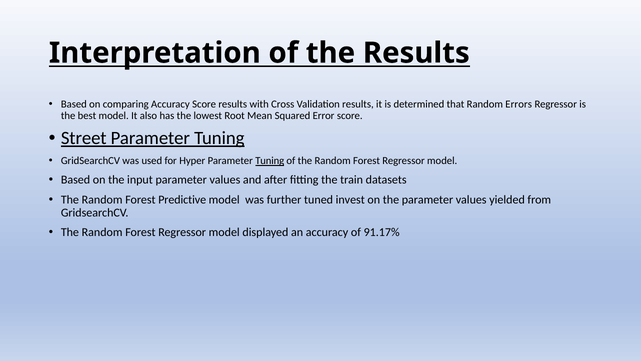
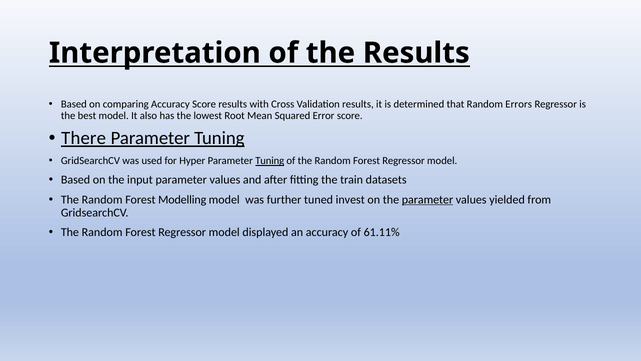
Street: Street -> There
Predictive: Predictive -> Modelling
parameter at (428, 199) underline: none -> present
91.17%: 91.17% -> 61.11%
